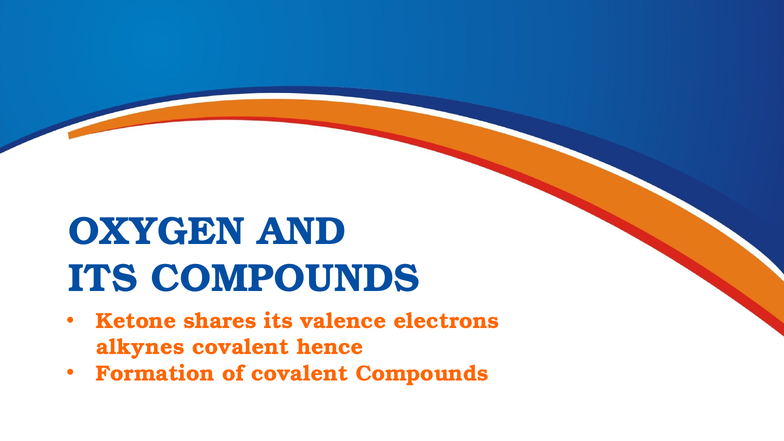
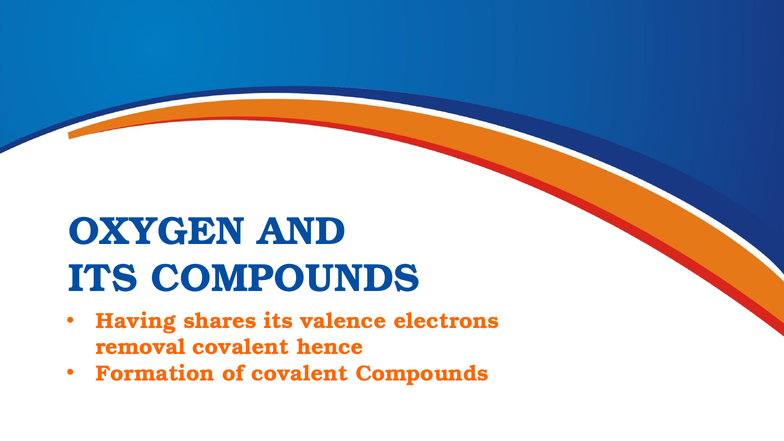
Ketone: Ketone -> Having
alkynes: alkynes -> removal
